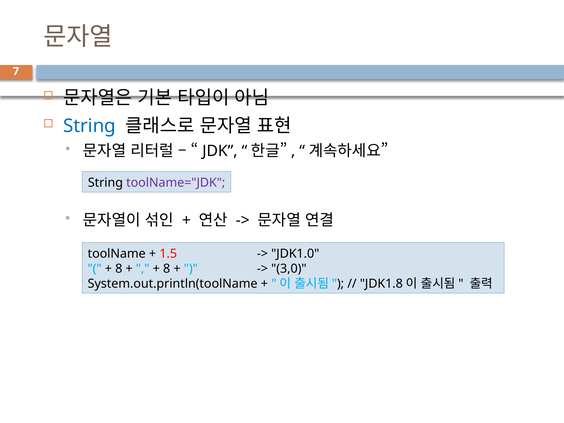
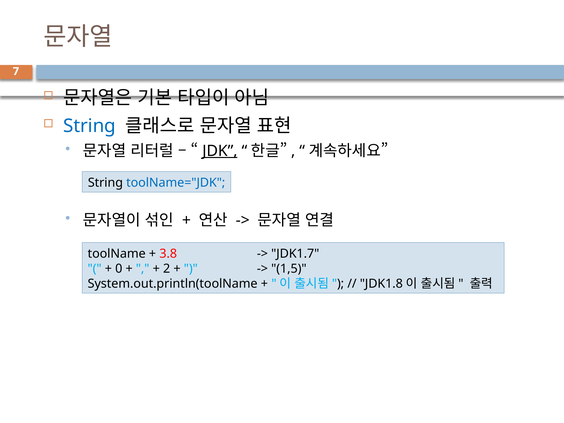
JDK underline: none -> present
toolName="JDK colour: purple -> blue
1.5: 1.5 -> 3.8
JDK1.0: JDK1.0 -> JDK1.7
8 at (119, 269): 8 -> 0
8 at (167, 269): 8 -> 2
3,0: 3,0 -> 1,5
